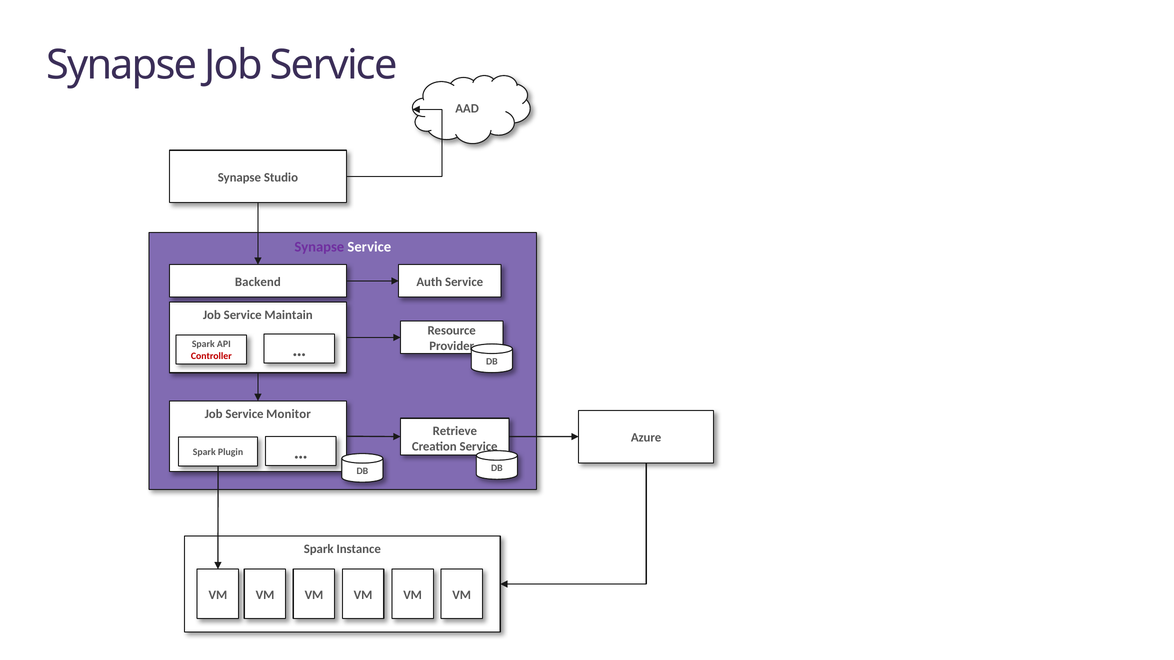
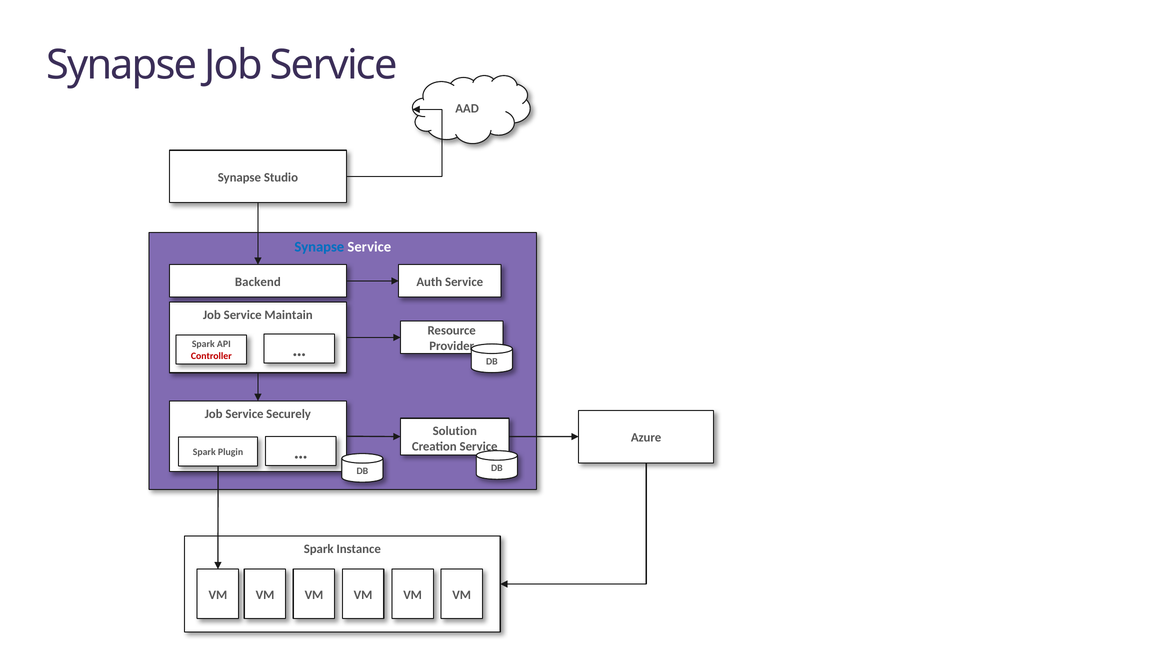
Synapse at (319, 247) colour: purple -> blue
Monitor: Monitor -> Securely
Retrieve: Retrieve -> Solution
